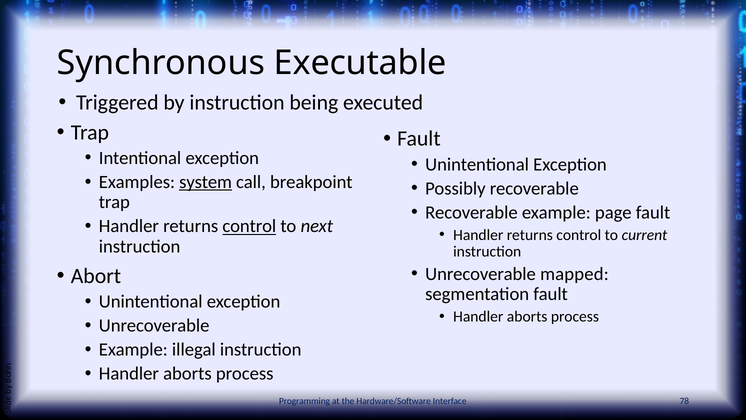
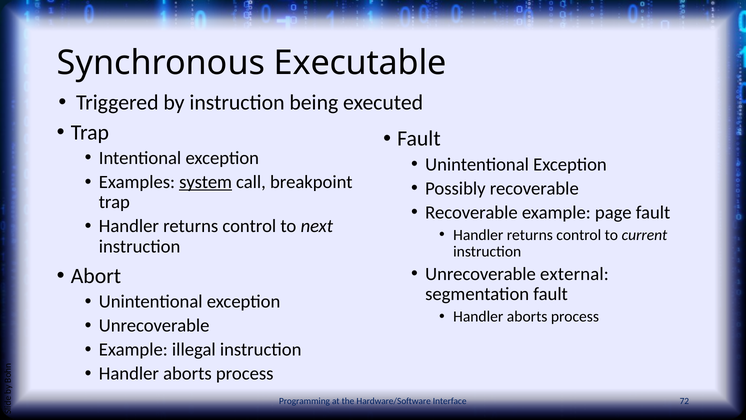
control at (249, 226) underline: present -> none
mapped: mapped -> external
78: 78 -> 72
